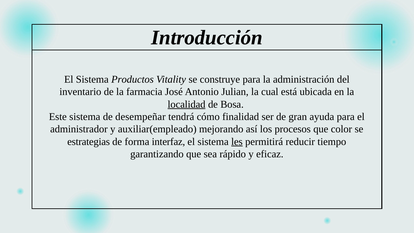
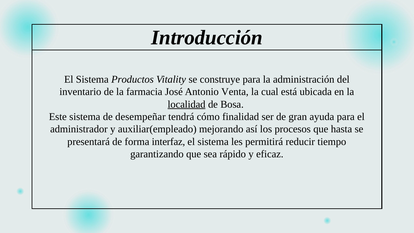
Julian: Julian -> Venta
color: color -> hasta
estrategias: estrategias -> presentará
les underline: present -> none
